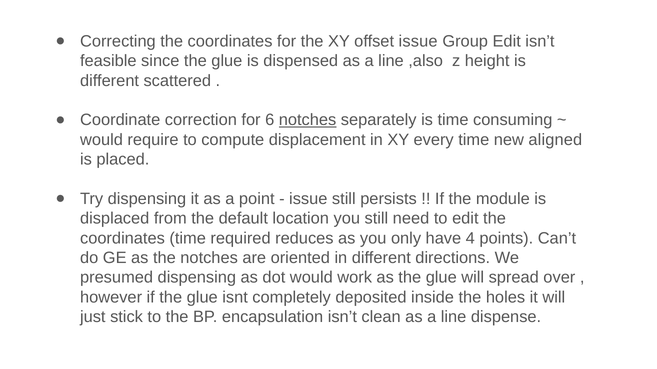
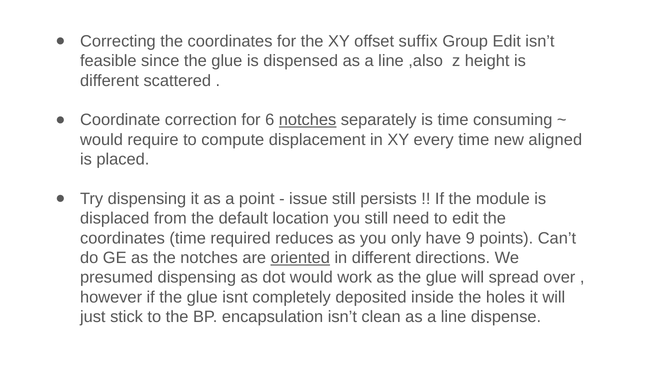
offset issue: issue -> suffix
4: 4 -> 9
oriented underline: none -> present
